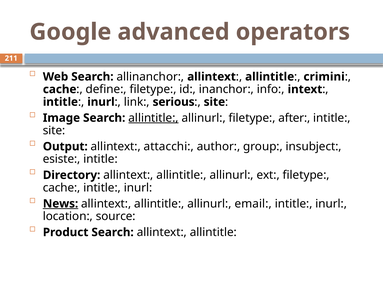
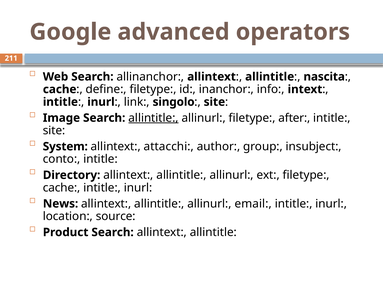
crimini: crimini -> nascita
serious: serious -> singolo
Output: Output -> System
esiste: esiste -> conto
News underline: present -> none
